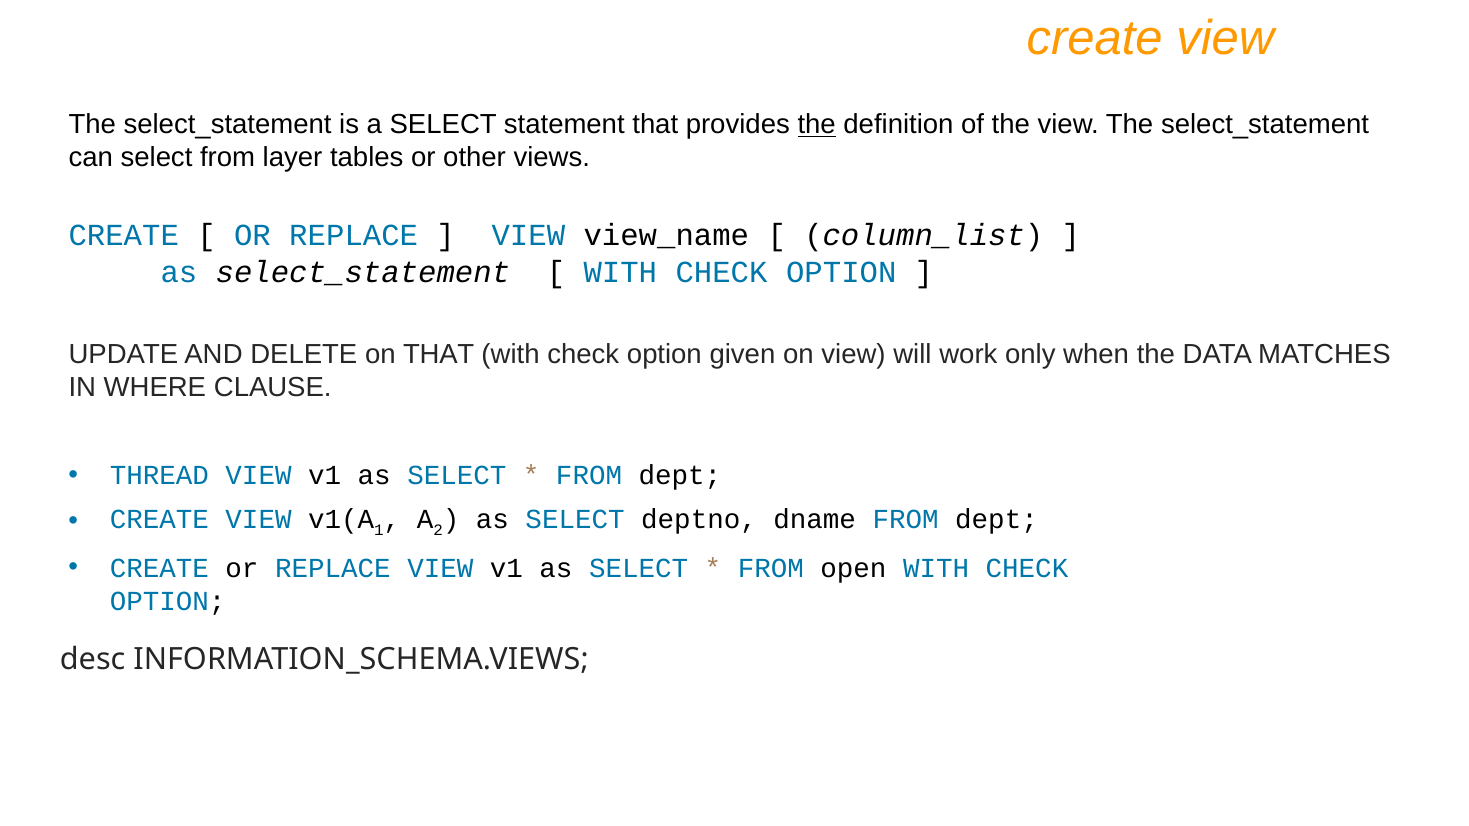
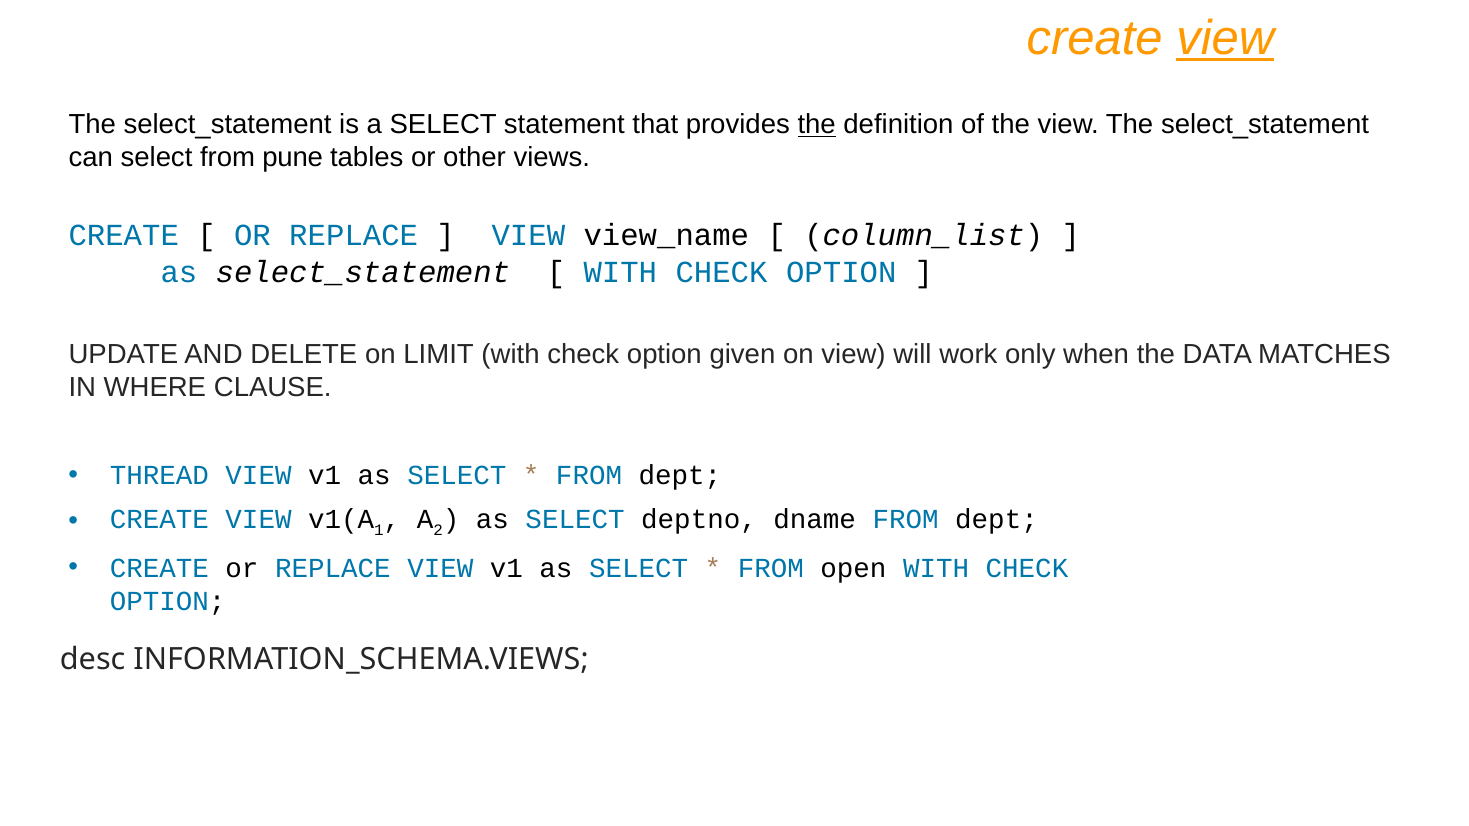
view at (1225, 38) underline: none -> present
layer: layer -> pune
on THAT: THAT -> LIMIT
